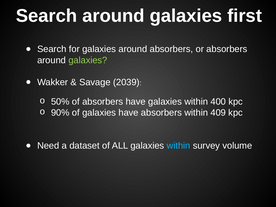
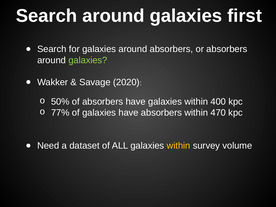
2039: 2039 -> 2020
90%: 90% -> 77%
409: 409 -> 470
within at (179, 146) colour: light blue -> yellow
